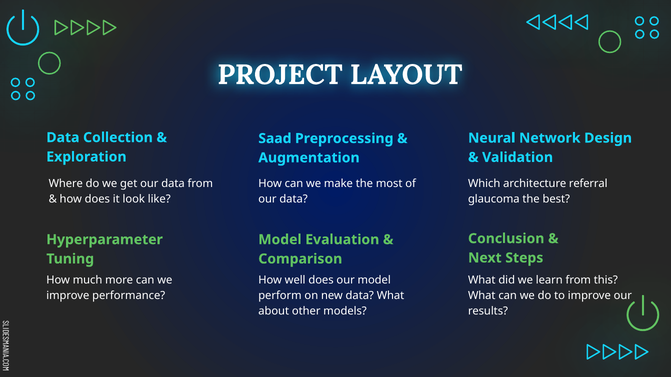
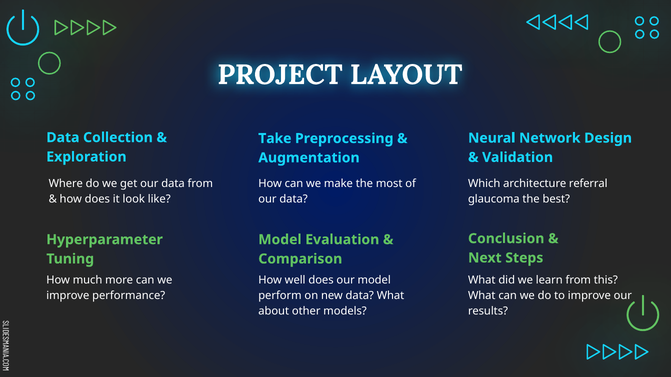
Saad: Saad -> Take
